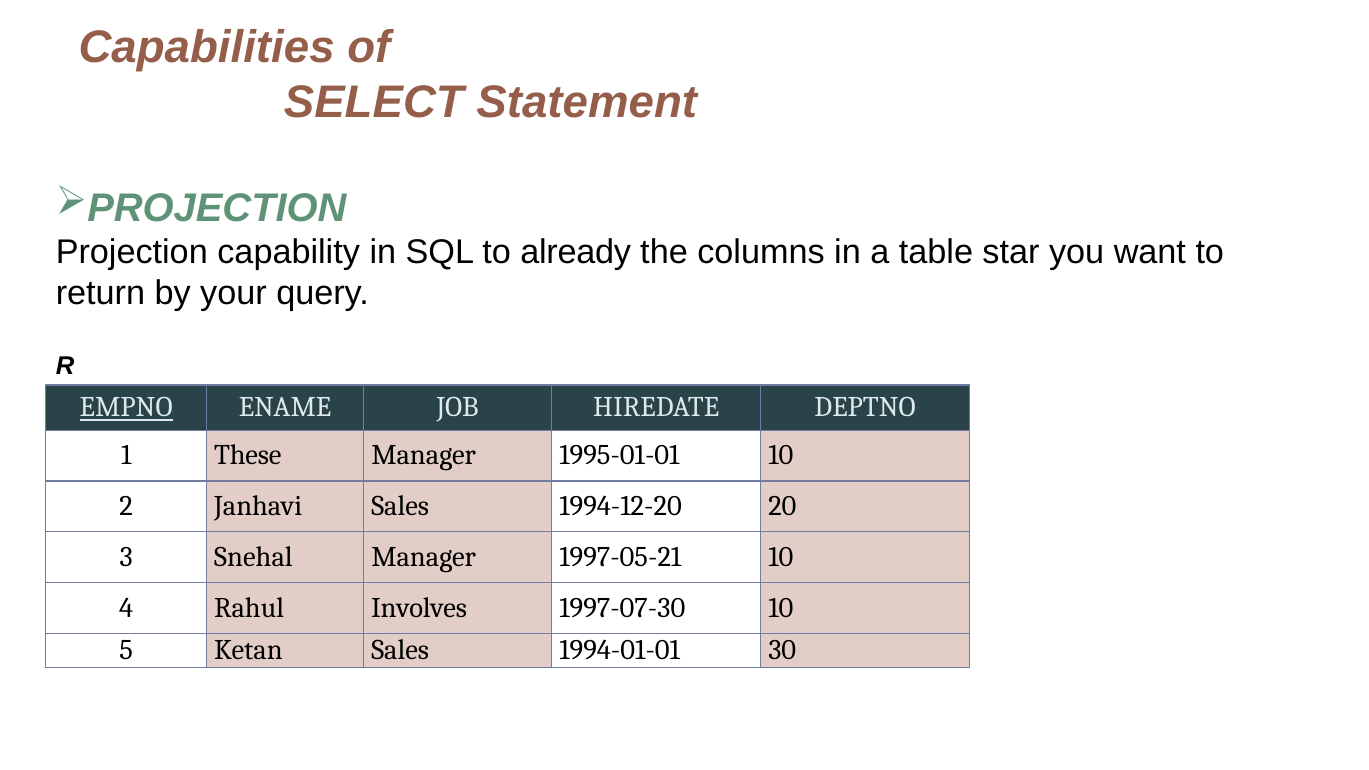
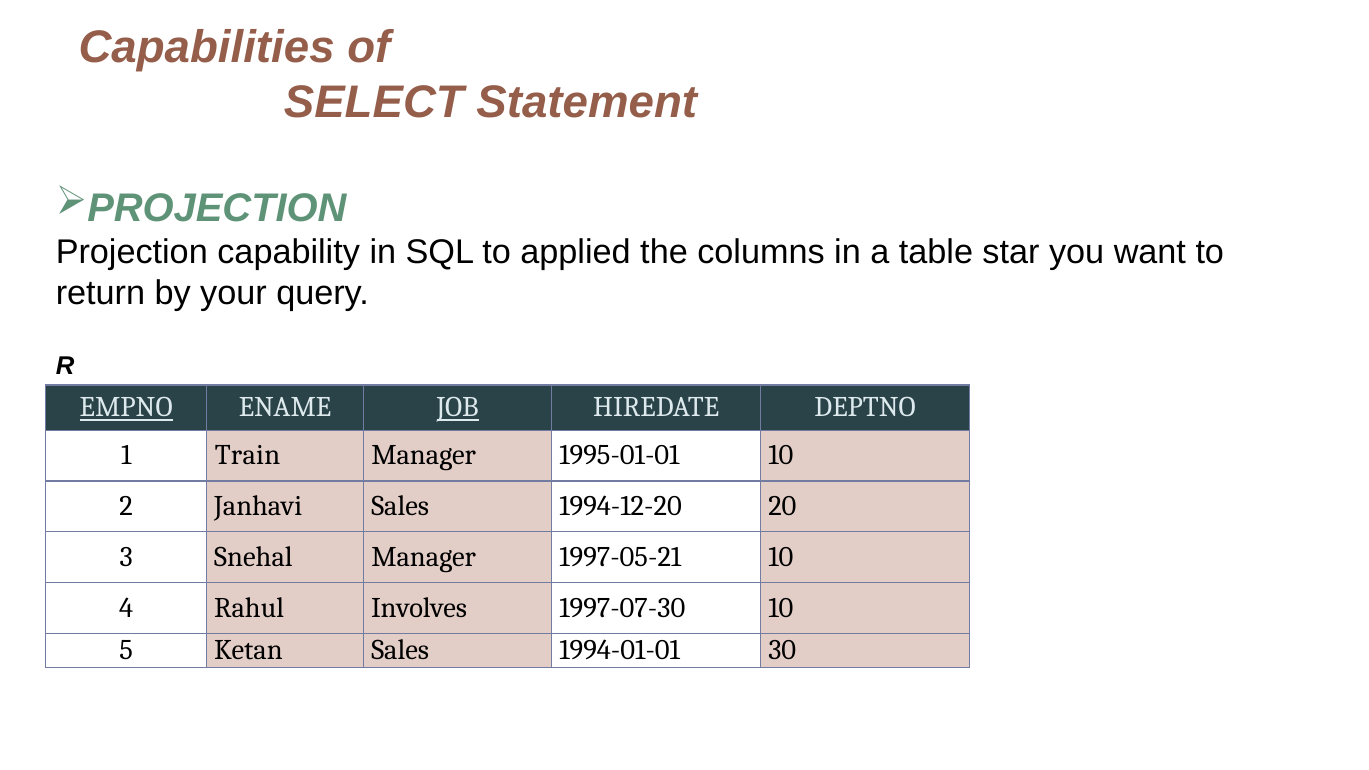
already: already -> applied
JOB underline: none -> present
These: These -> Train
